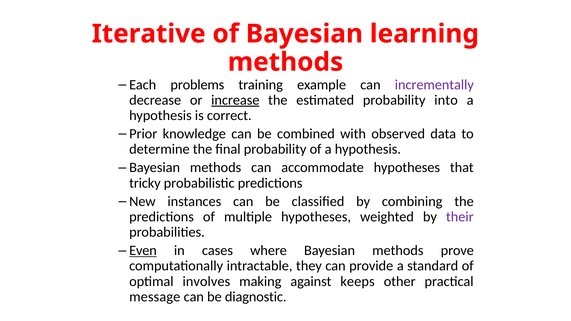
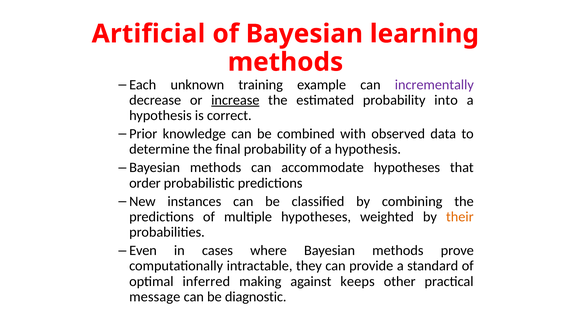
Iterative: Iterative -> Artificial
problems: problems -> unknown
tricky: tricky -> order
their colour: purple -> orange
Even underline: present -> none
involves: involves -> inferred
